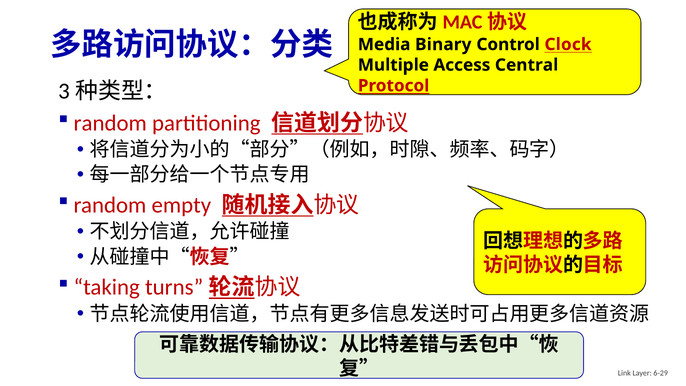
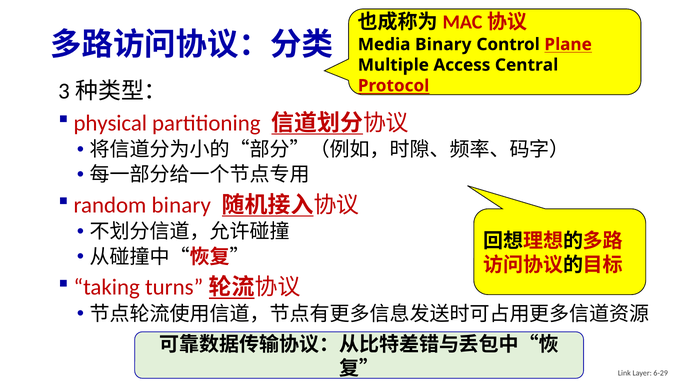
Clock: Clock -> Plane
random at (110, 123): random -> physical
random empty: empty -> binary
